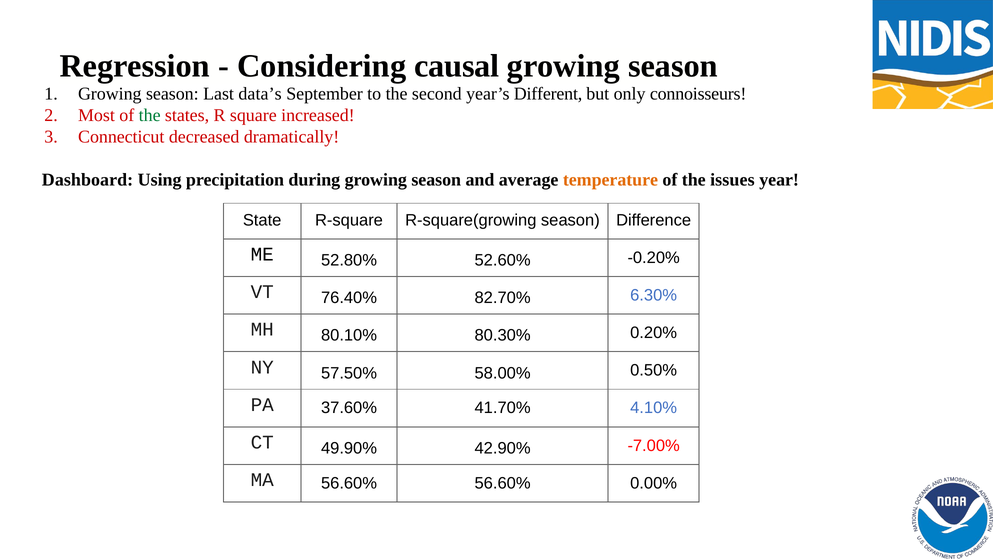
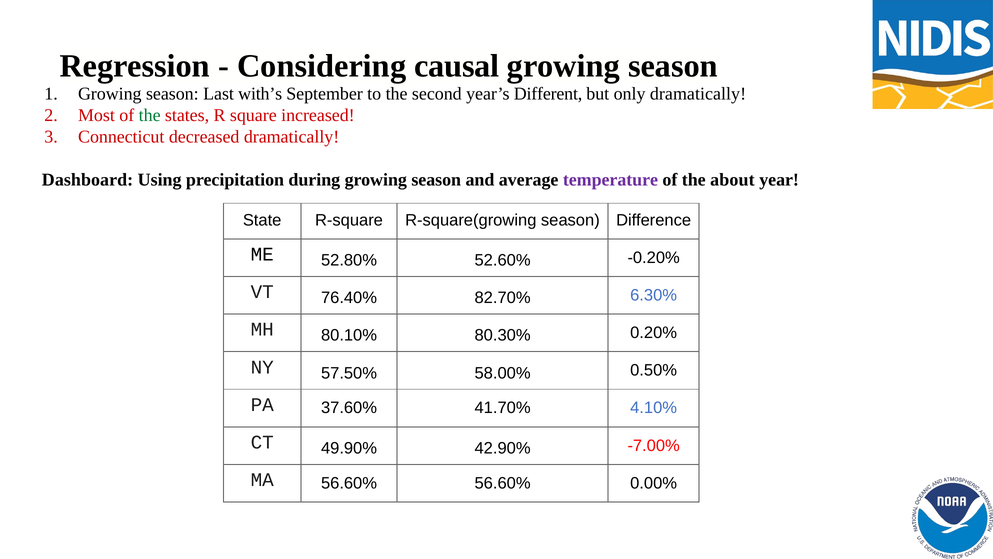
data’s: data’s -> with’s
only connoisseurs: connoisseurs -> dramatically
temperature colour: orange -> purple
issues: issues -> about
